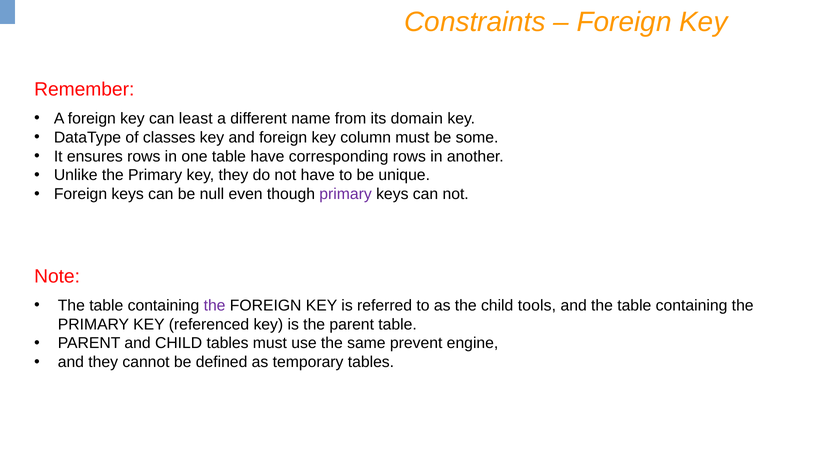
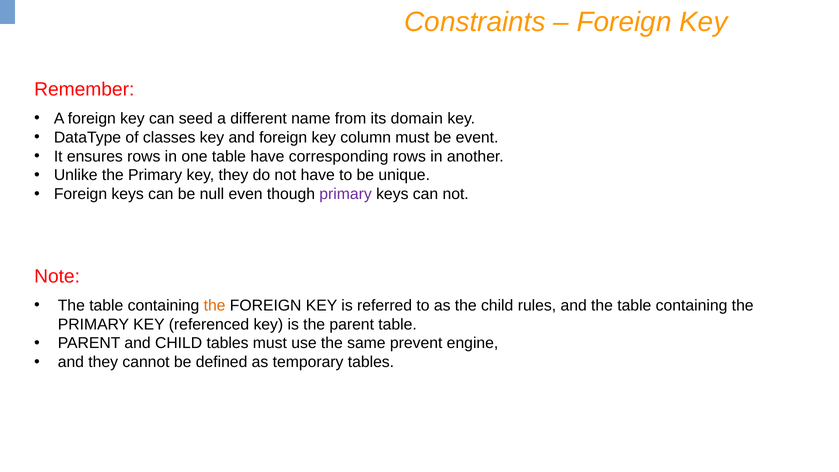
least: least -> seed
some: some -> event
the at (215, 305) colour: purple -> orange
tools: tools -> rules
